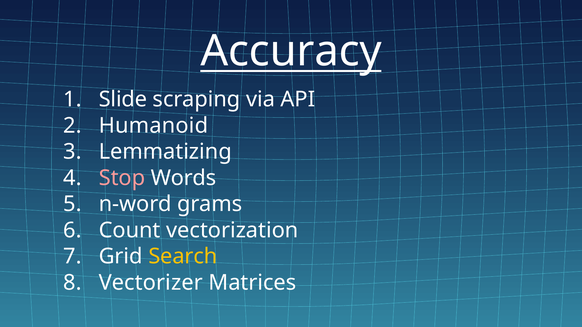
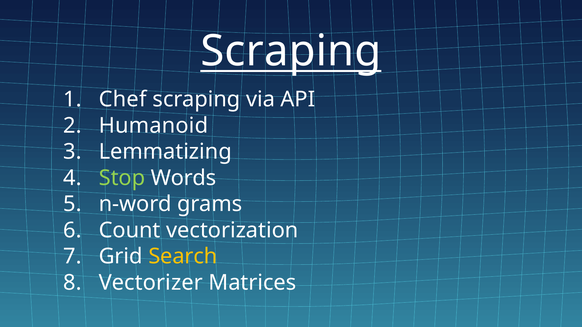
Accuracy at (291, 51): Accuracy -> Scraping
Slide: Slide -> Chef
Stop colour: pink -> light green
